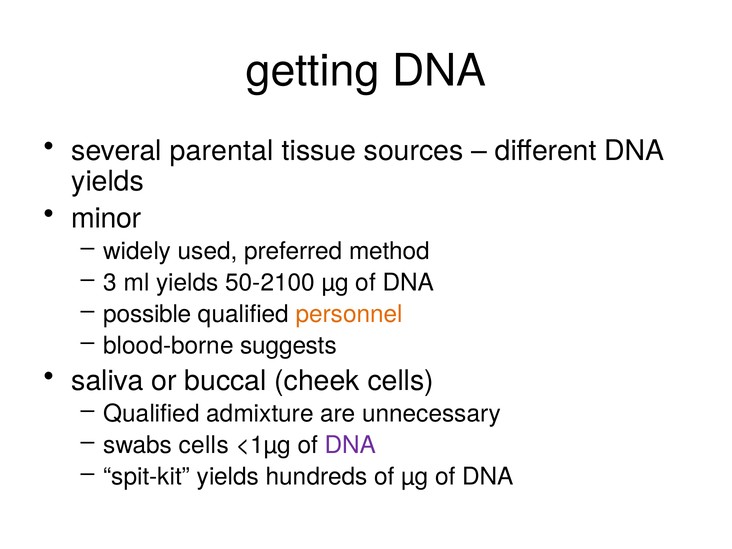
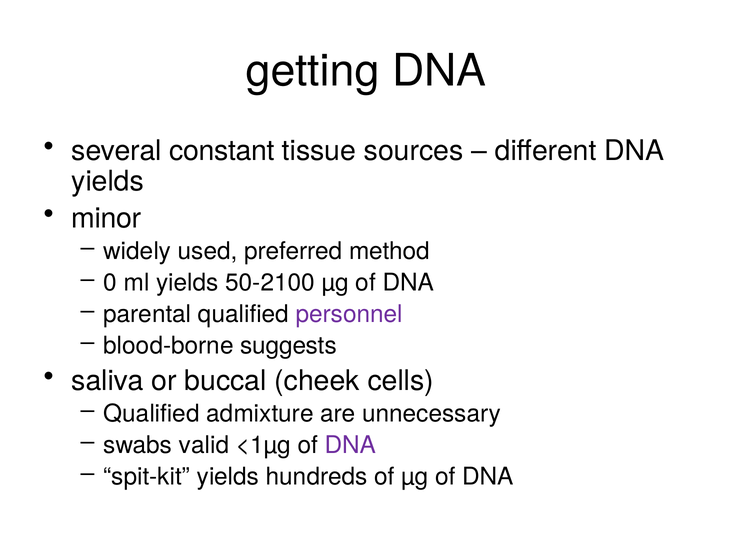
parental: parental -> constant
3: 3 -> 0
possible: possible -> parental
personnel colour: orange -> purple
swabs cells: cells -> valid
